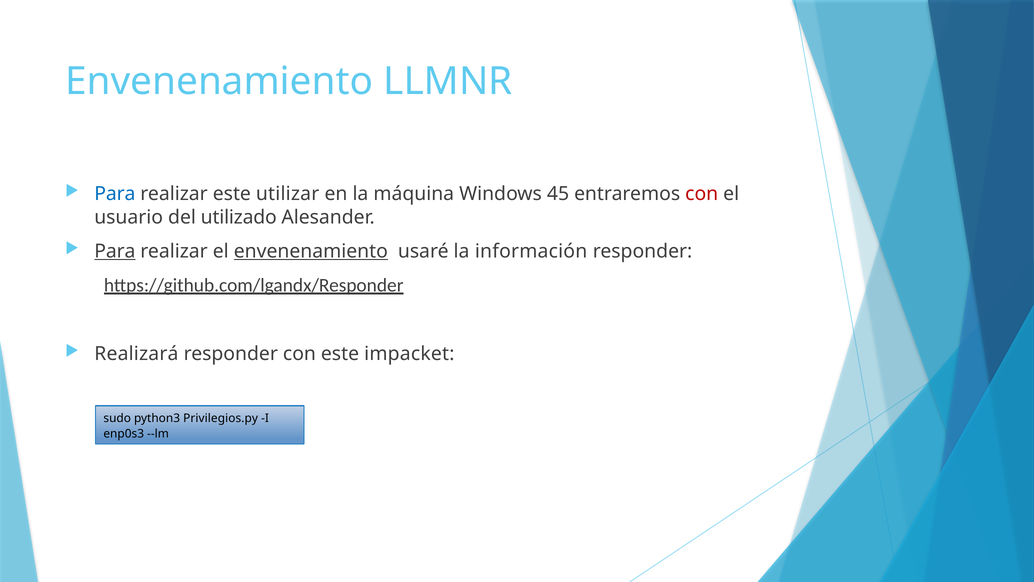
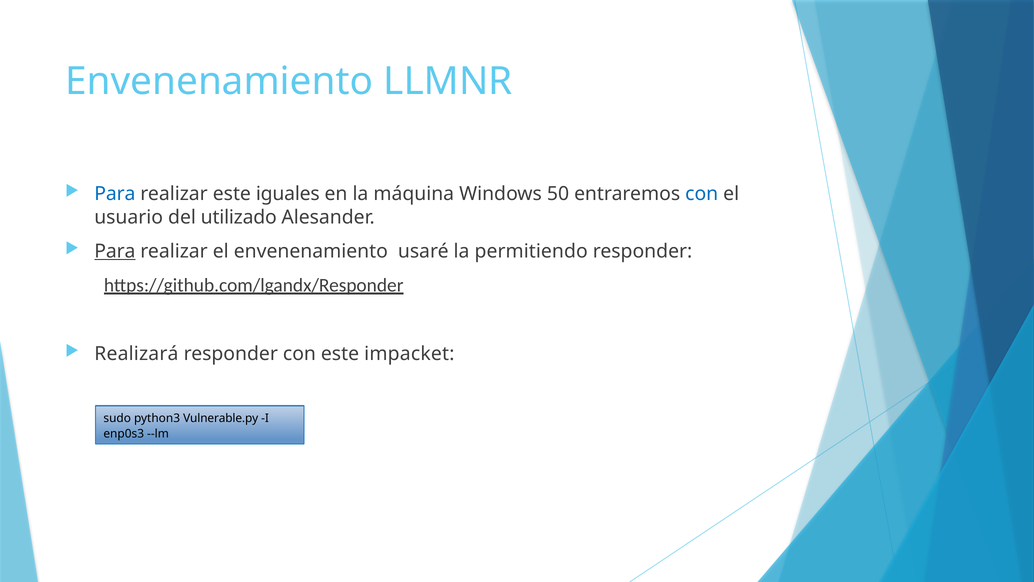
utilizar: utilizar -> iguales
45: 45 -> 50
con at (702, 194) colour: red -> blue
envenenamiento at (311, 251) underline: present -> none
información: información -> permitiendo
Privilegios.py: Privilegios.py -> Vulnerable.py
